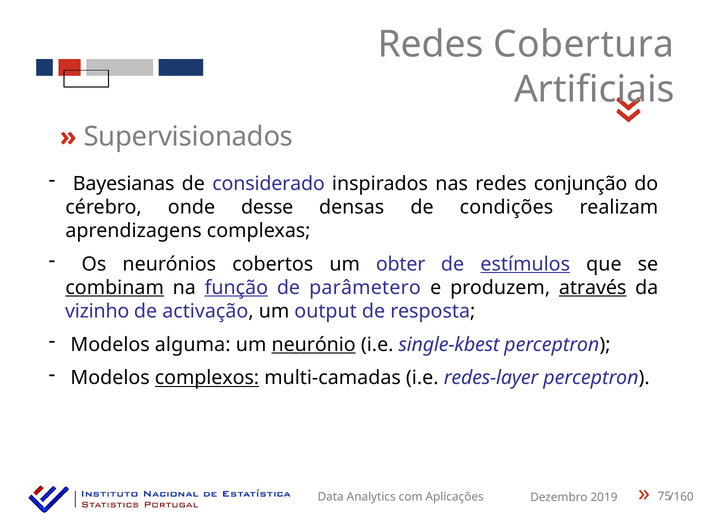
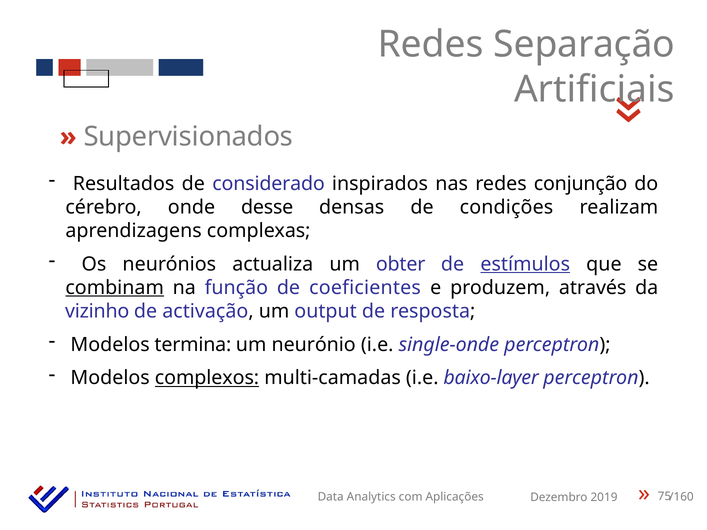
Cobertura: Cobertura -> Separação
Bayesianas: Bayesianas -> Resultados
cobertos: cobertos -> actualiza
função underline: present -> none
parâmetero: parâmetero -> coeficientes
através underline: present -> none
alguma: alguma -> termina
neurónio underline: present -> none
single-kbest: single-kbest -> single-onde
redes-layer: redes-layer -> baixo-layer
